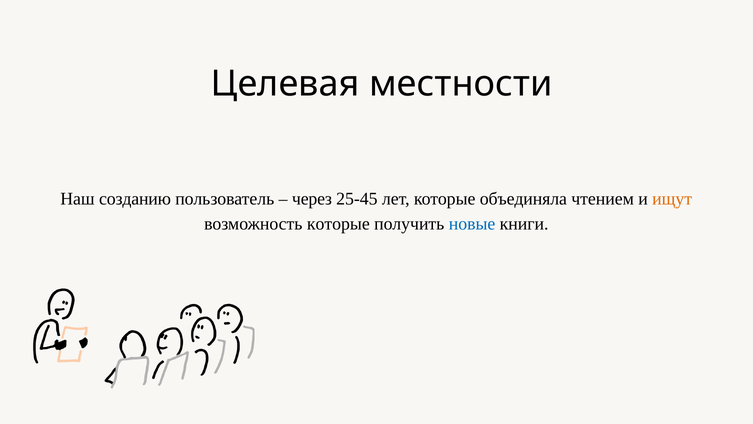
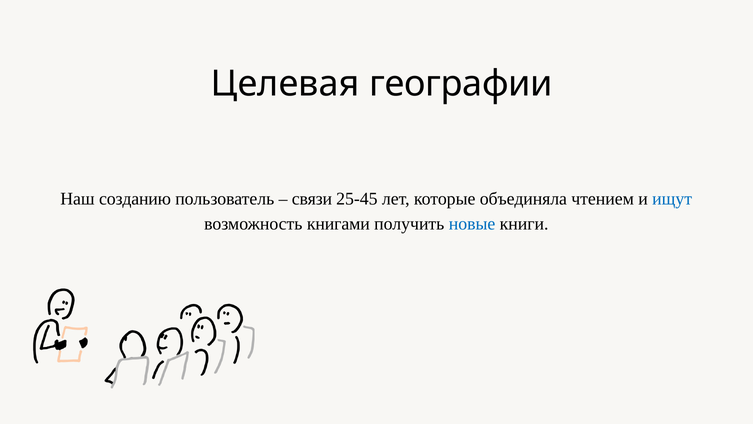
местности: местности -> географии
через: через -> связи
ищут colour: orange -> blue
возможность которые: которые -> книгами
